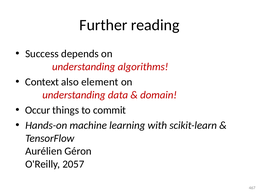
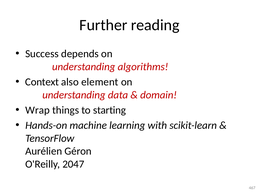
Occur: Occur -> Wrap
commit: commit -> starting
2057: 2057 -> 2047
